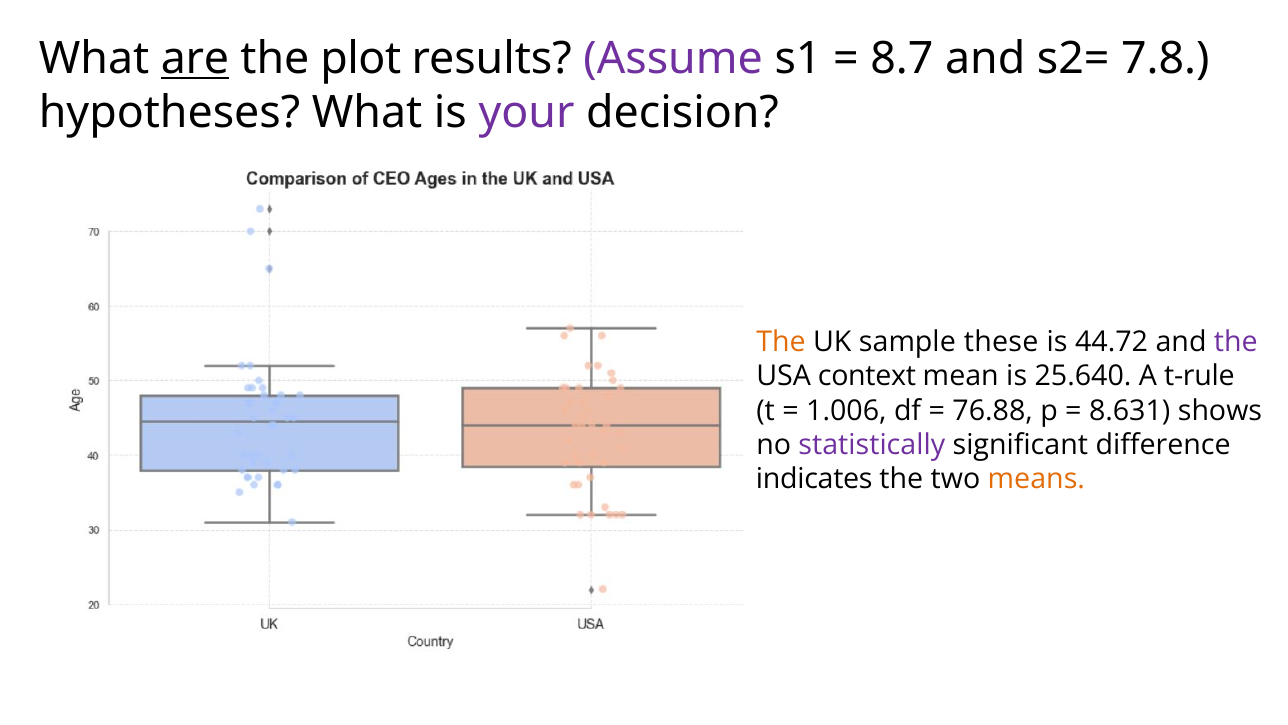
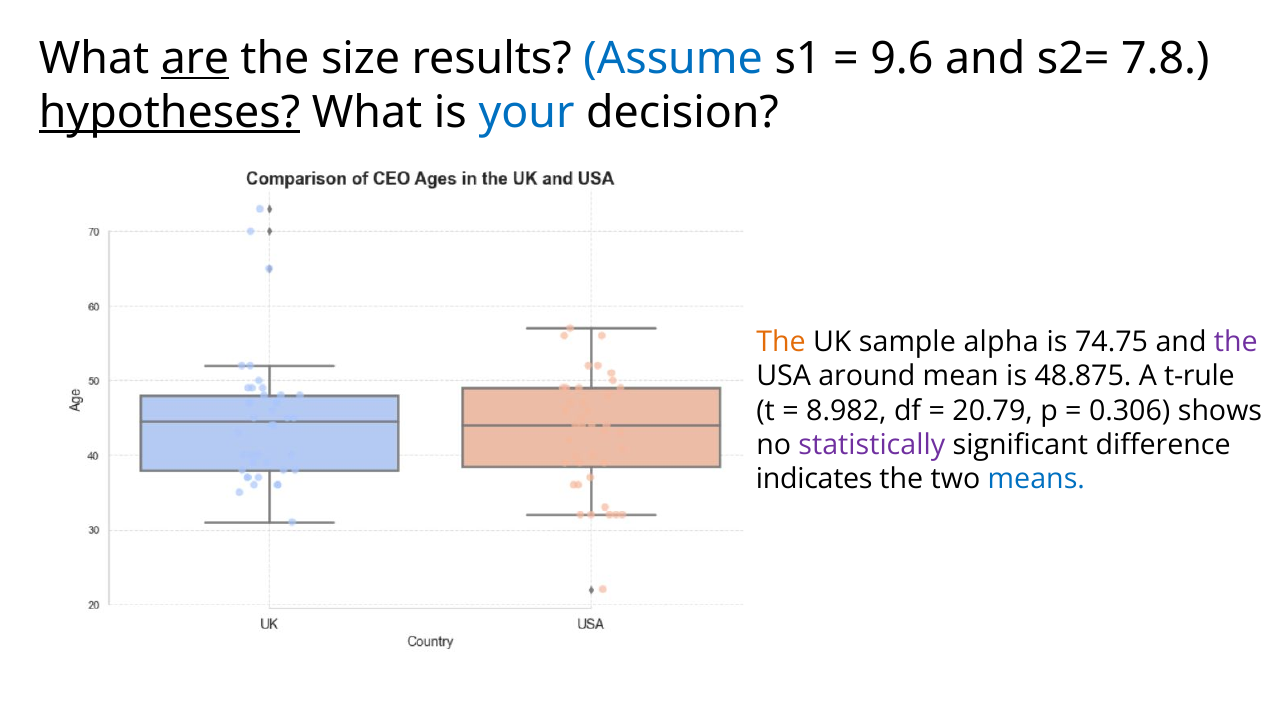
plot: plot -> size
Assume colour: purple -> blue
8.7: 8.7 -> 9.6
hypotheses underline: none -> present
your colour: purple -> blue
these: these -> alpha
44.72: 44.72 -> 74.75
context: context -> around
25.640: 25.640 -> 48.875
1.006: 1.006 -> 8.982
76.88: 76.88 -> 20.79
8.631: 8.631 -> 0.306
means colour: orange -> blue
